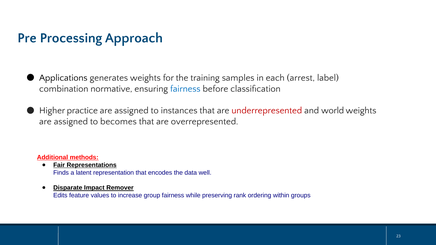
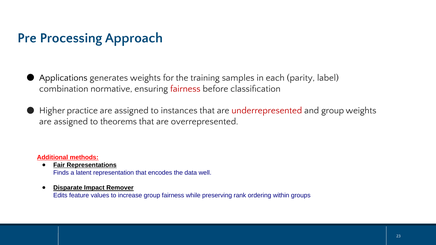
arrest: arrest -> parity
fairness at (185, 89) colour: blue -> red
and world: world -> group
becomes: becomes -> theorems
